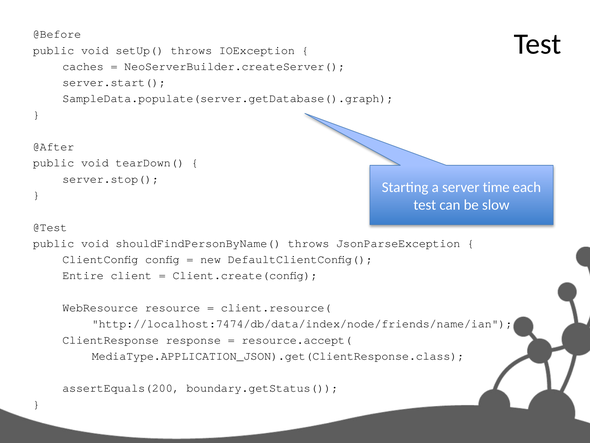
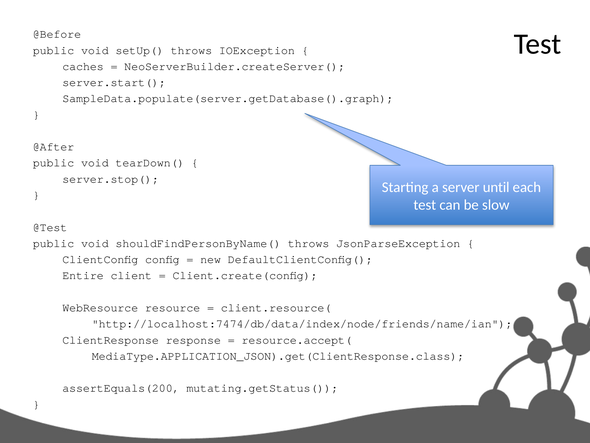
time: time -> until
boundary.getStatus(: boundary.getStatus( -> mutating.getStatus(
